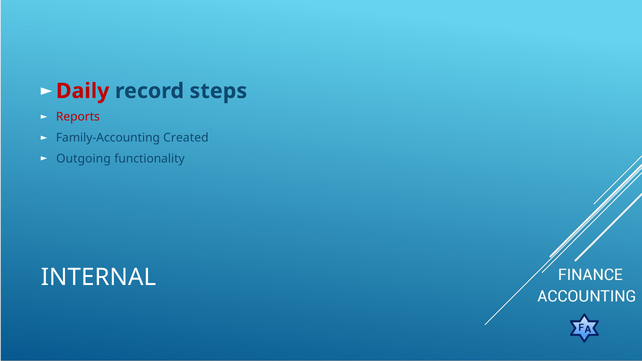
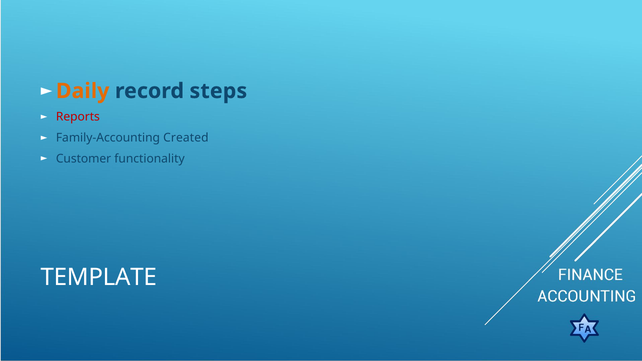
Daily colour: red -> orange
Outgoing: Outgoing -> Customer
INTERNAL: INTERNAL -> TEMPLATE
